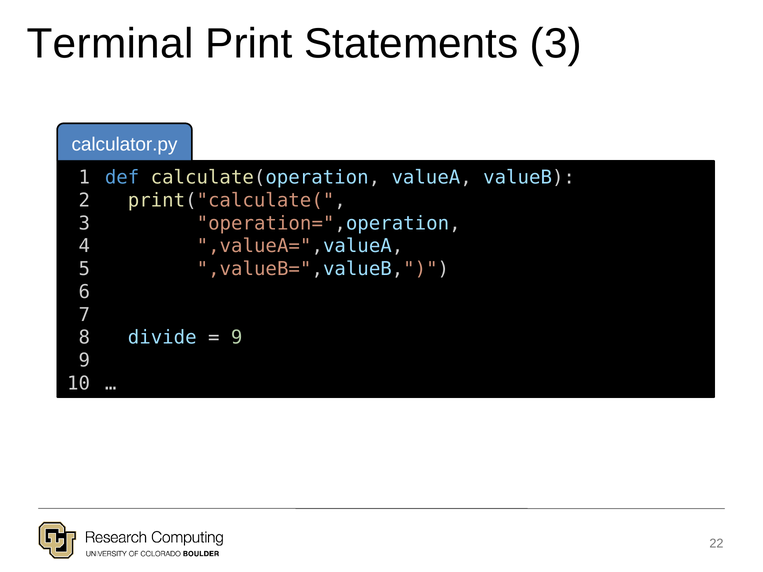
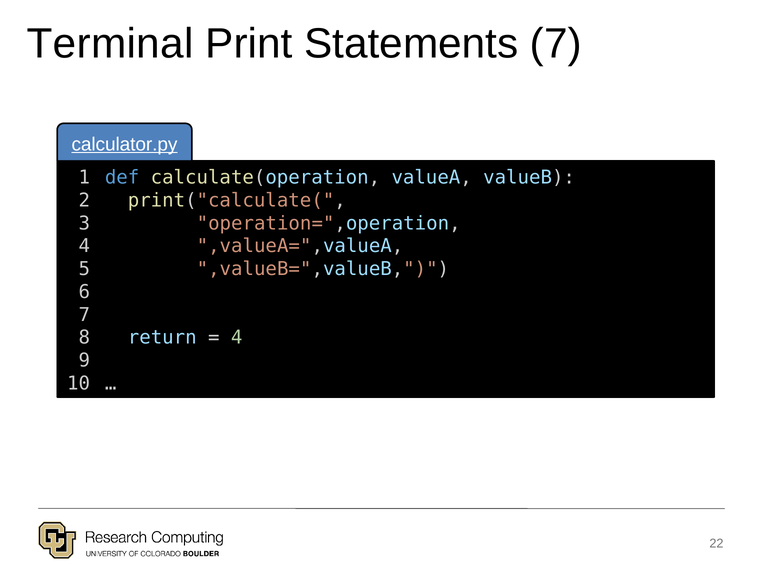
Statements 3: 3 -> 7
calculator.py underline: none -> present
divide: divide -> return
9 at (237, 338): 9 -> 4
